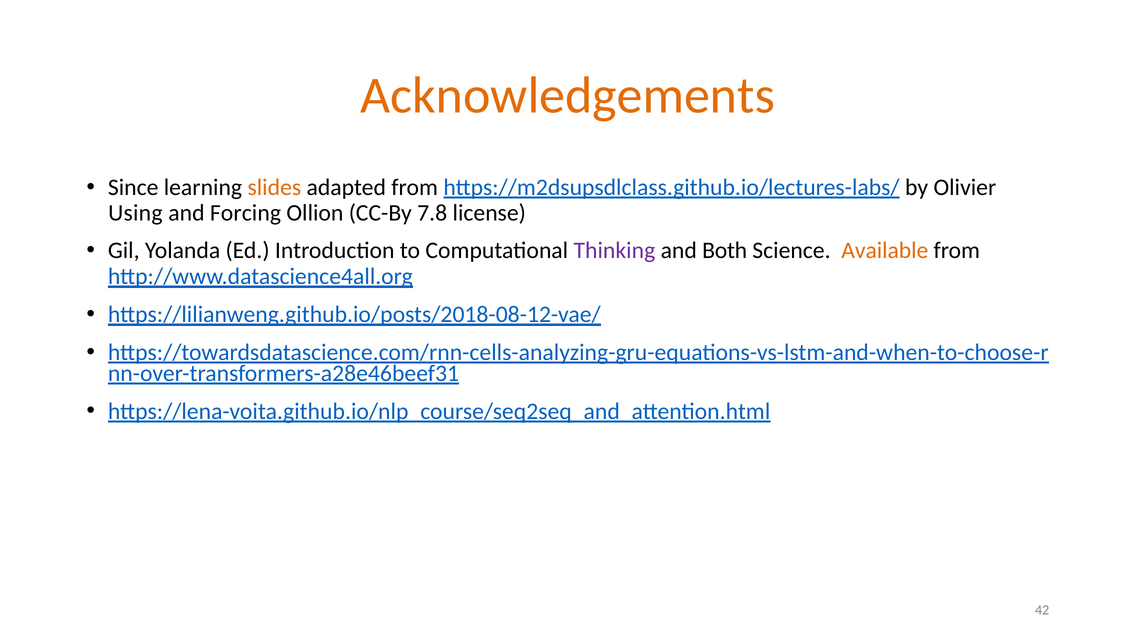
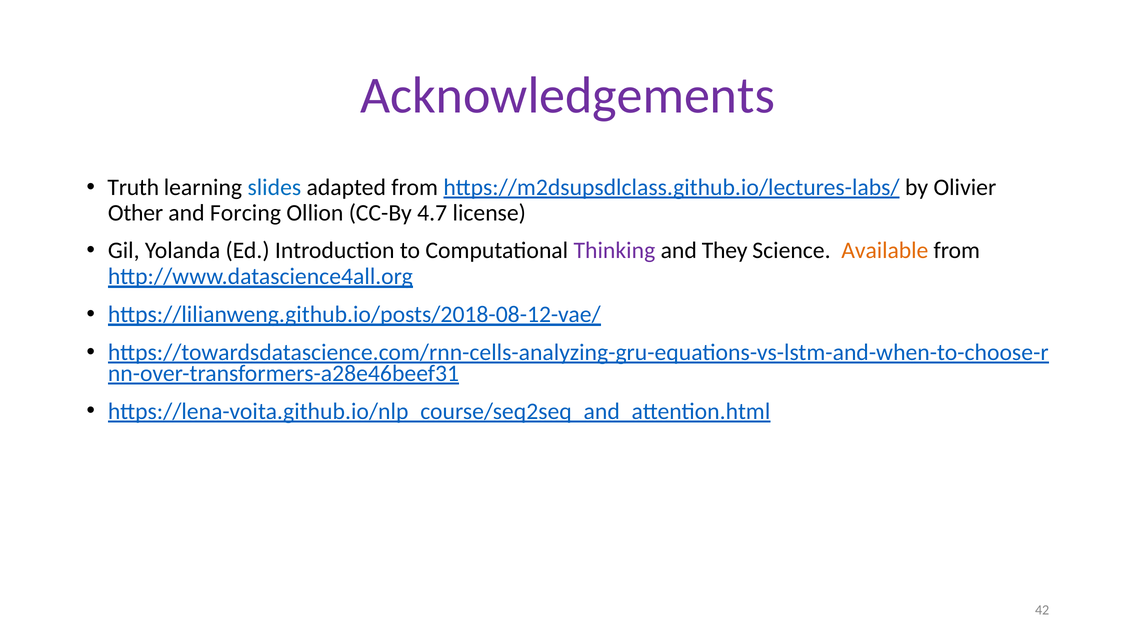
Acknowledgements colour: orange -> purple
Since: Since -> Truth
slides colour: orange -> blue
Using: Using -> Other
7.8: 7.8 -> 4.7
Both: Both -> They
